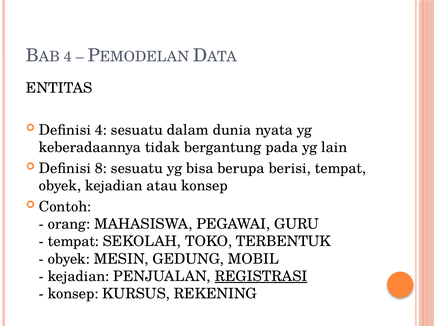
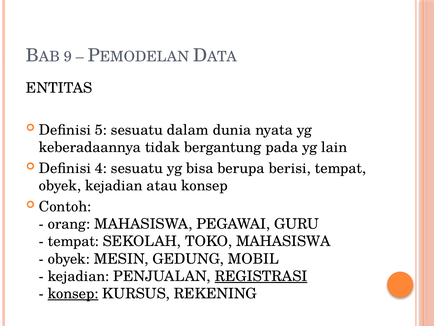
4 at (68, 57): 4 -> 9
Definisi 4: 4 -> 5
8: 8 -> 4
TOKO TERBENTUK: TERBENTUK -> MAHASISWA
konsep at (73, 293) underline: none -> present
